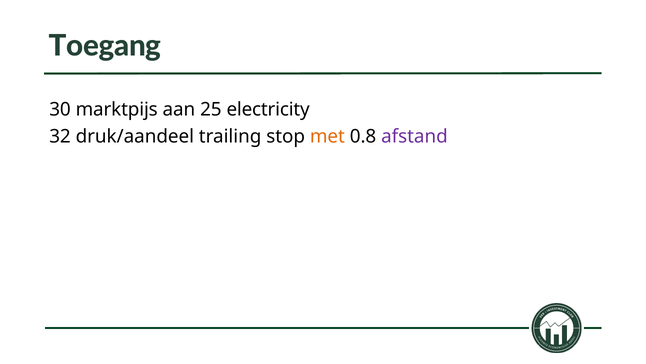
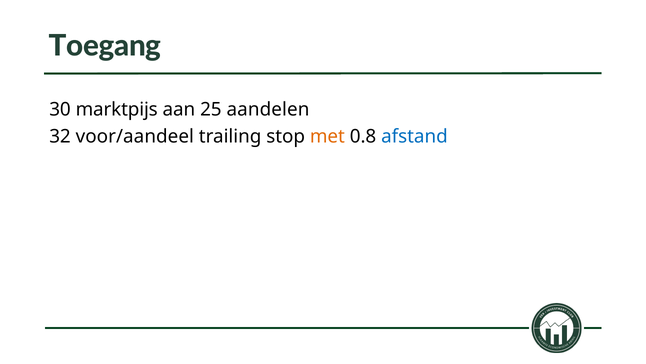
electricity: electricity -> aandelen
druk/aandeel: druk/aandeel -> voor/aandeel
afstand colour: purple -> blue
